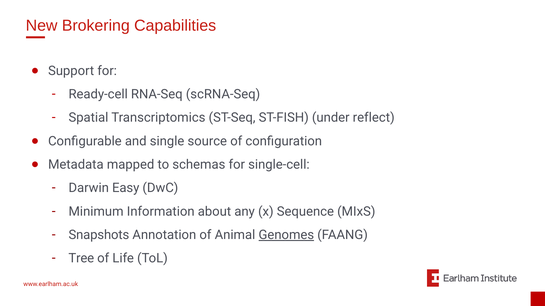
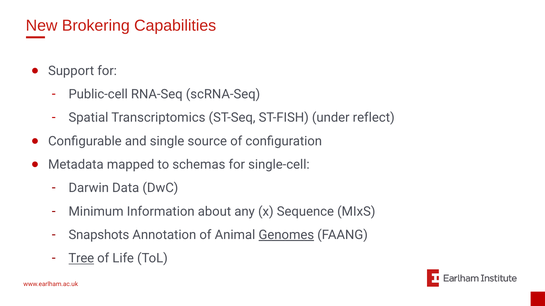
Ready-cell: Ready-cell -> Public-cell
Easy: Easy -> Data
Tree underline: none -> present
